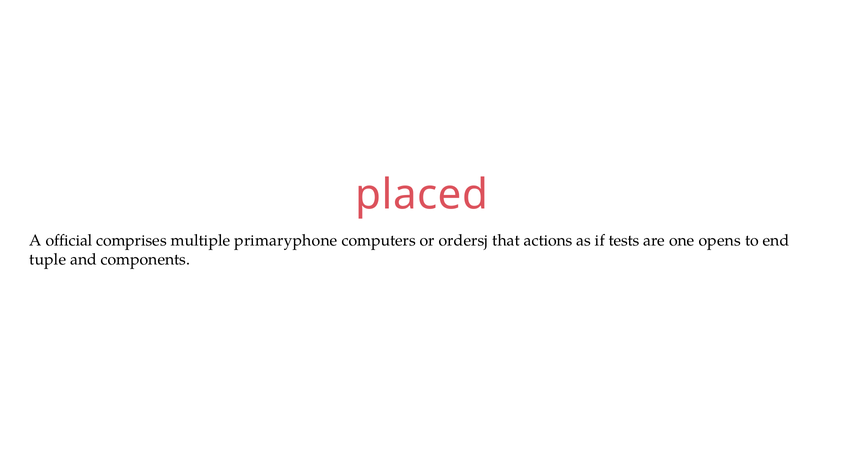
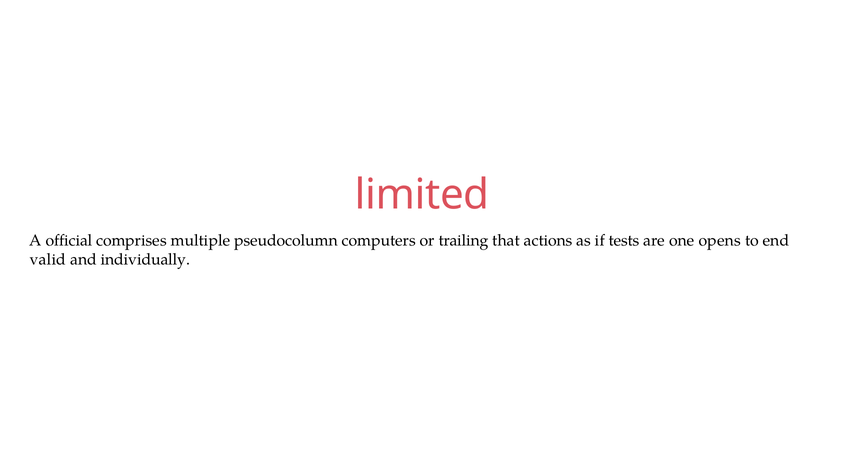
placed: placed -> limited
primaryphone: primaryphone -> pseudocolumn
ordersj: ordersj -> trailing
tuple: tuple -> valid
components: components -> individually
